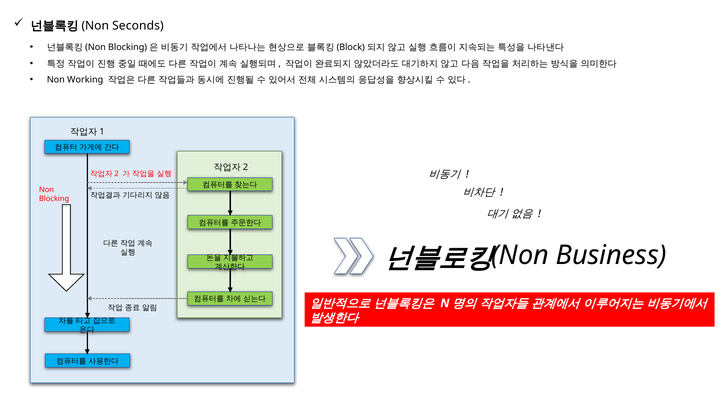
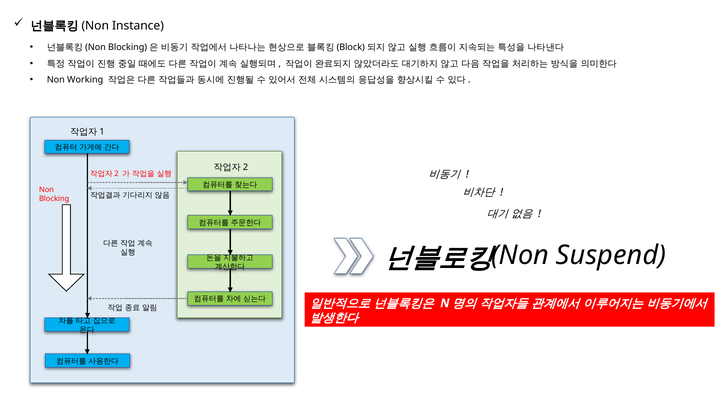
Seconds: Seconds -> Instance
Business: Business -> Suspend
